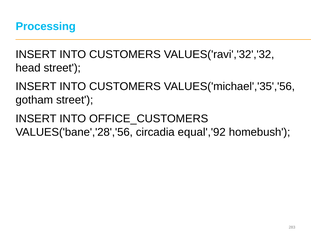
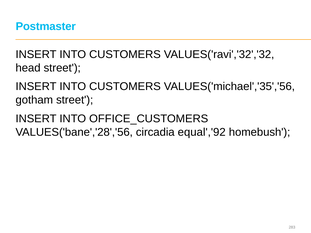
Processing: Processing -> Postmaster
